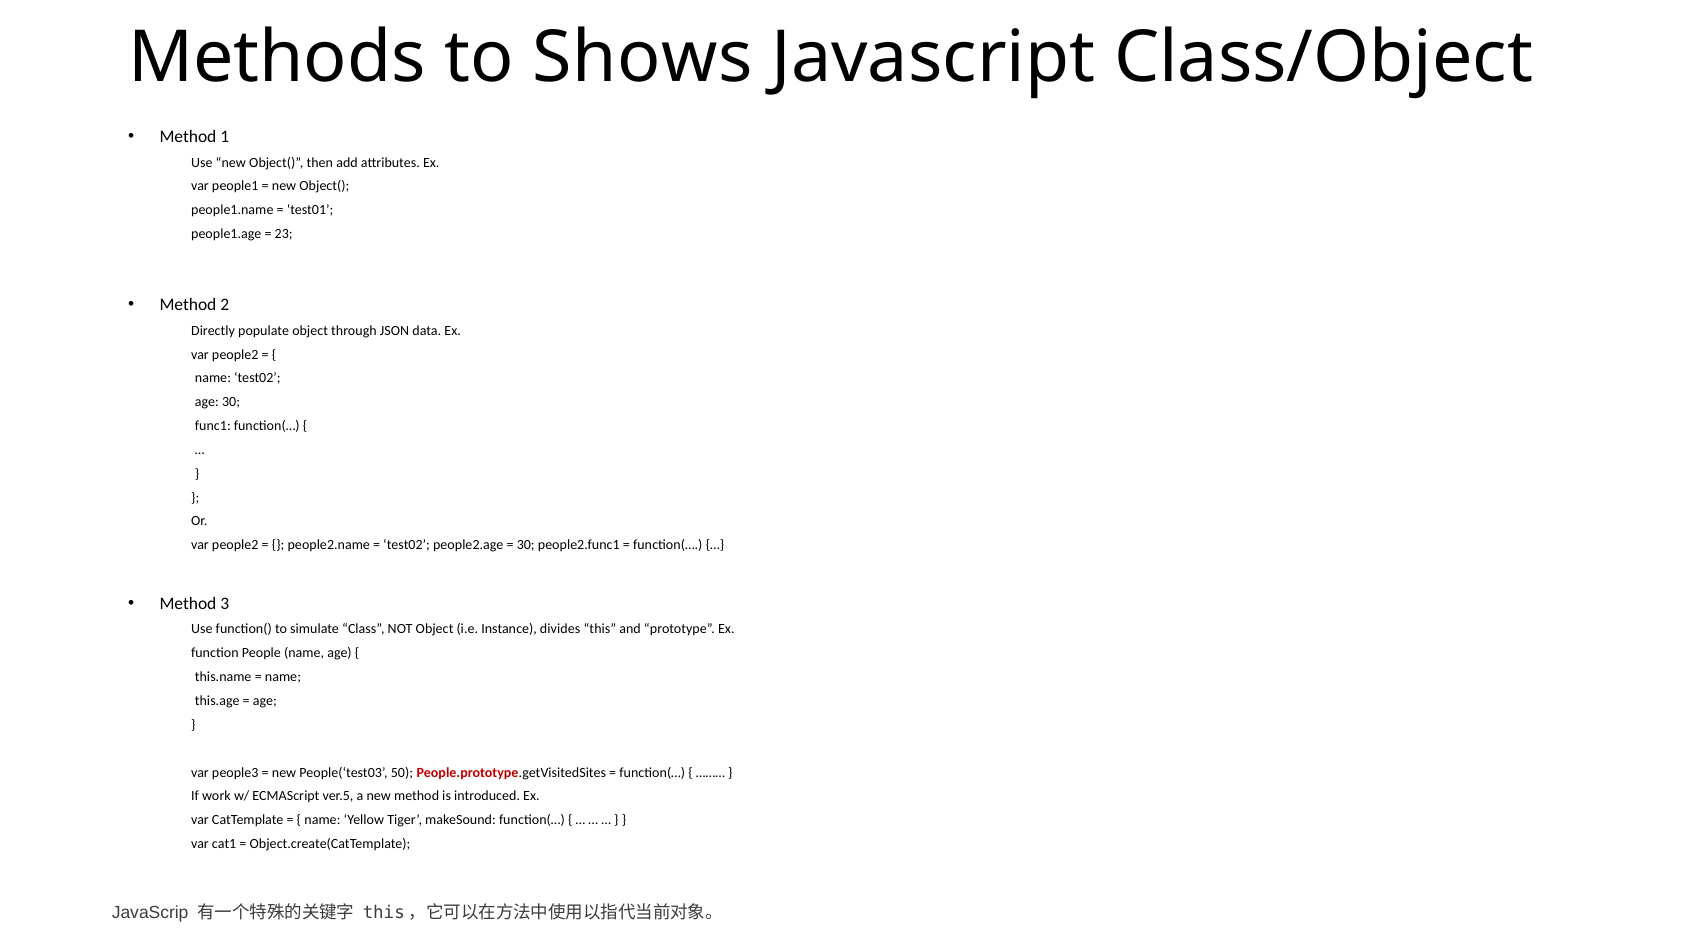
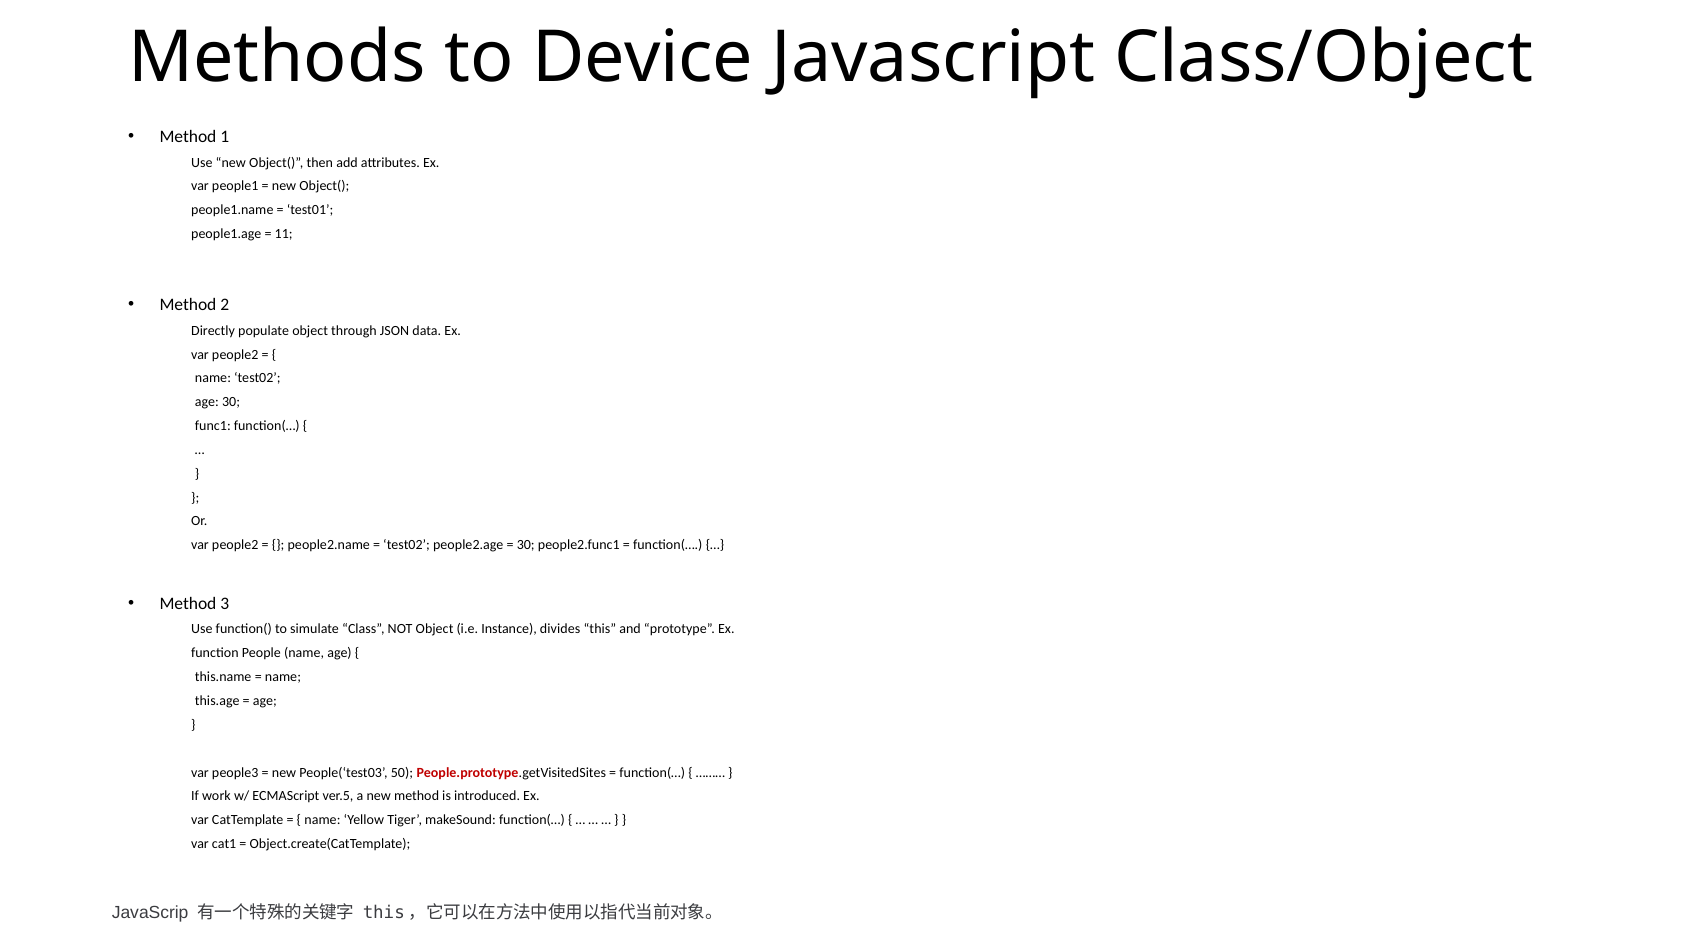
Shows: Shows -> Device
23: 23 -> 11
